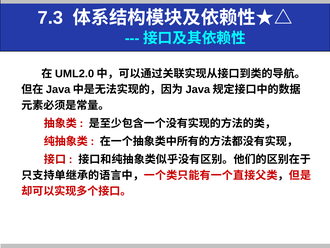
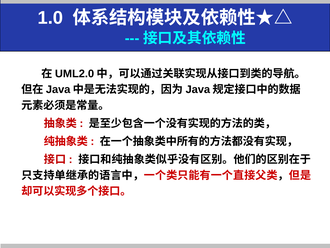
7.3: 7.3 -> 1.0
